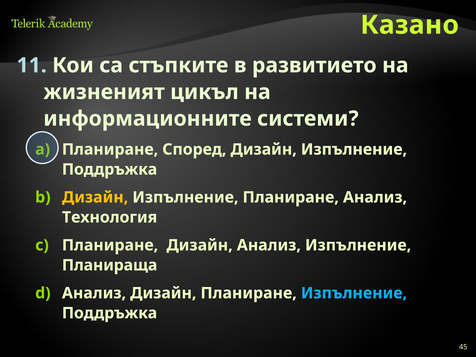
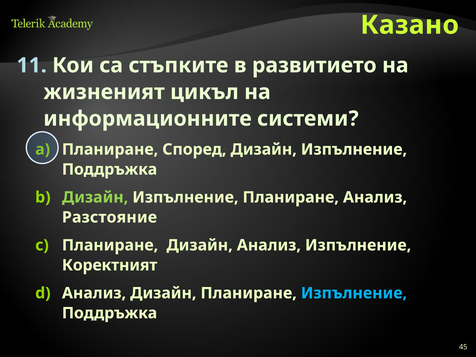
Дизайн at (95, 197) colour: yellow -> light green
Технология: Технология -> Разстояние
Планираща: Планираща -> Коректният
